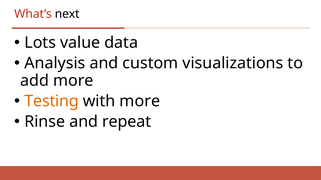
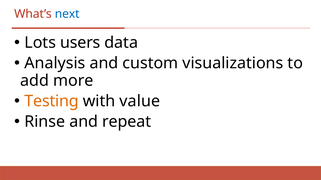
next colour: black -> blue
value: value -> users
with more: more -> value
